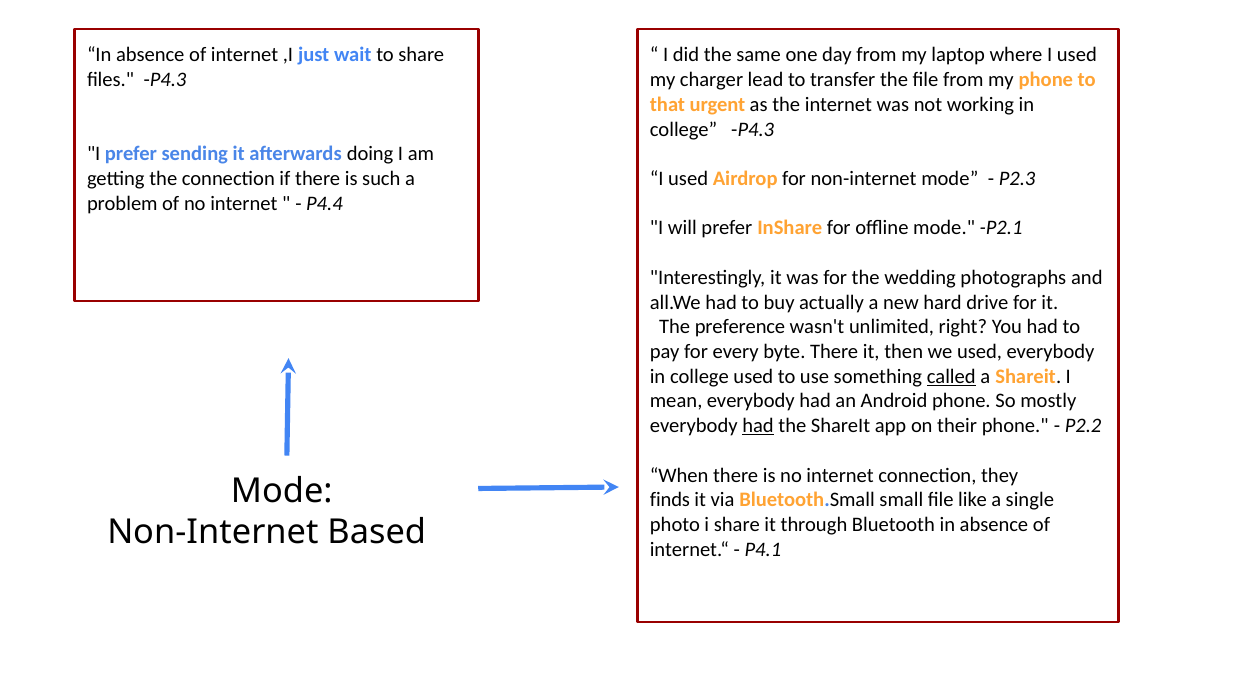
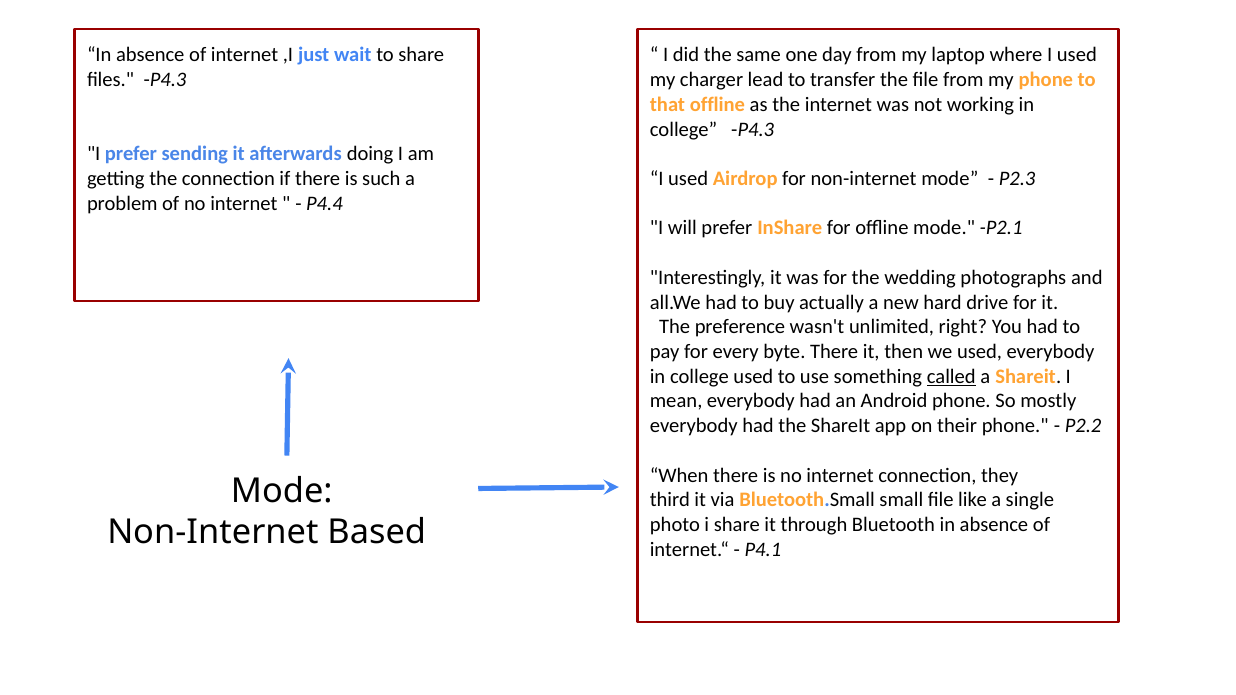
that urgent: urgent -> offline
had at (758, 426) underline: present -> none
finds: finds -> third
